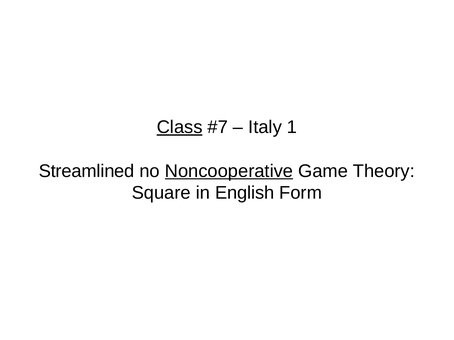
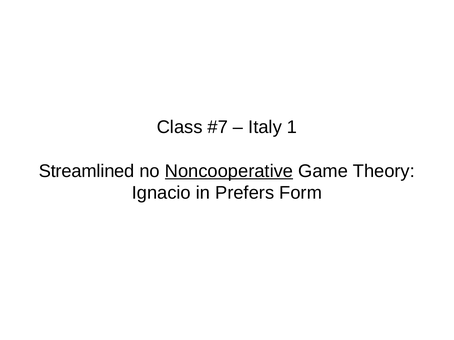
Class underline: present -> none
Square: Square -> Ignacio
English: English -> Prefers
